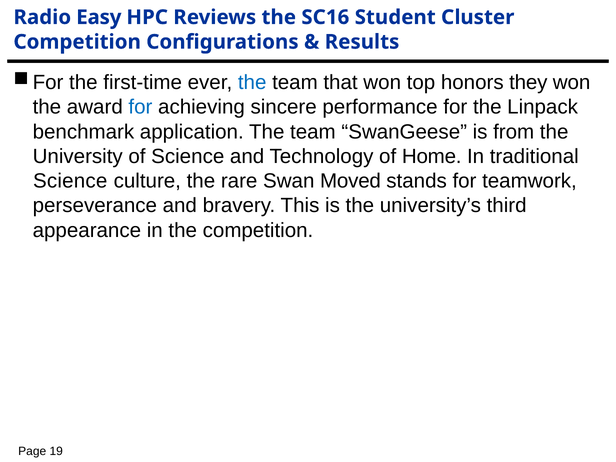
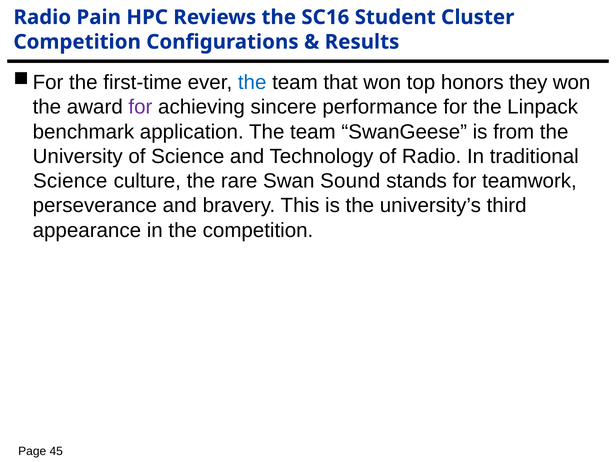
Easy: Easy -> Pain
for at (140, 107) colour: blue -> purple
of Home: Home -> Radio
Moved: Moved -> Sound
19: 19 -> 45
